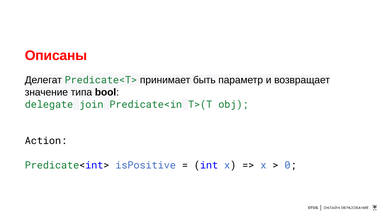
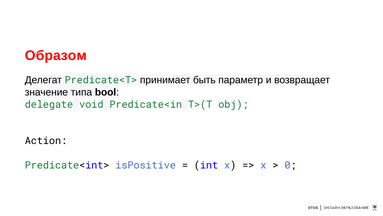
Описаны: Описаны -> Образом
join: join -> void
